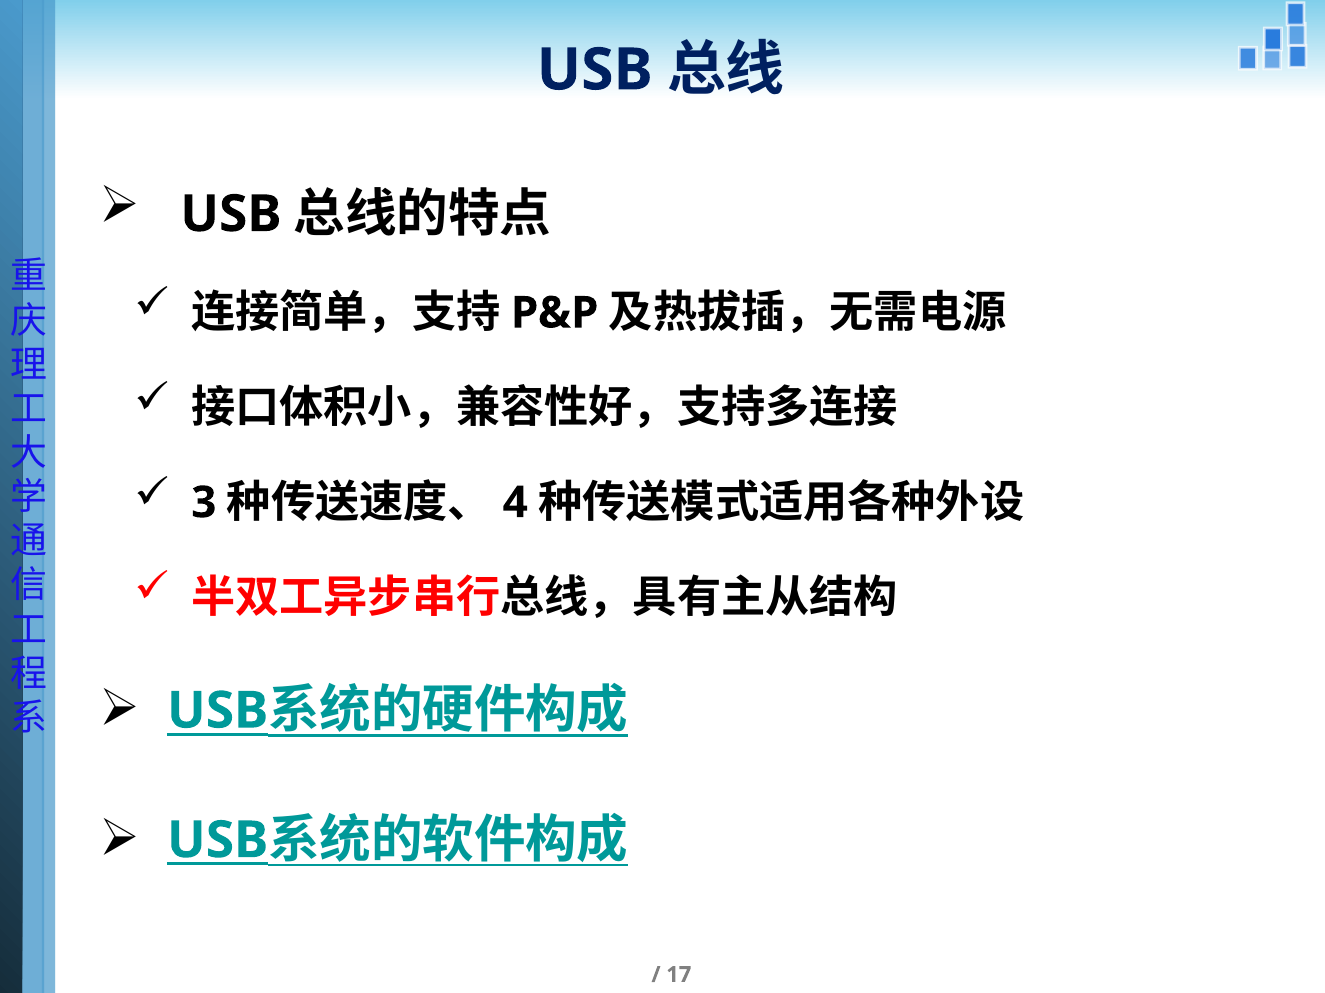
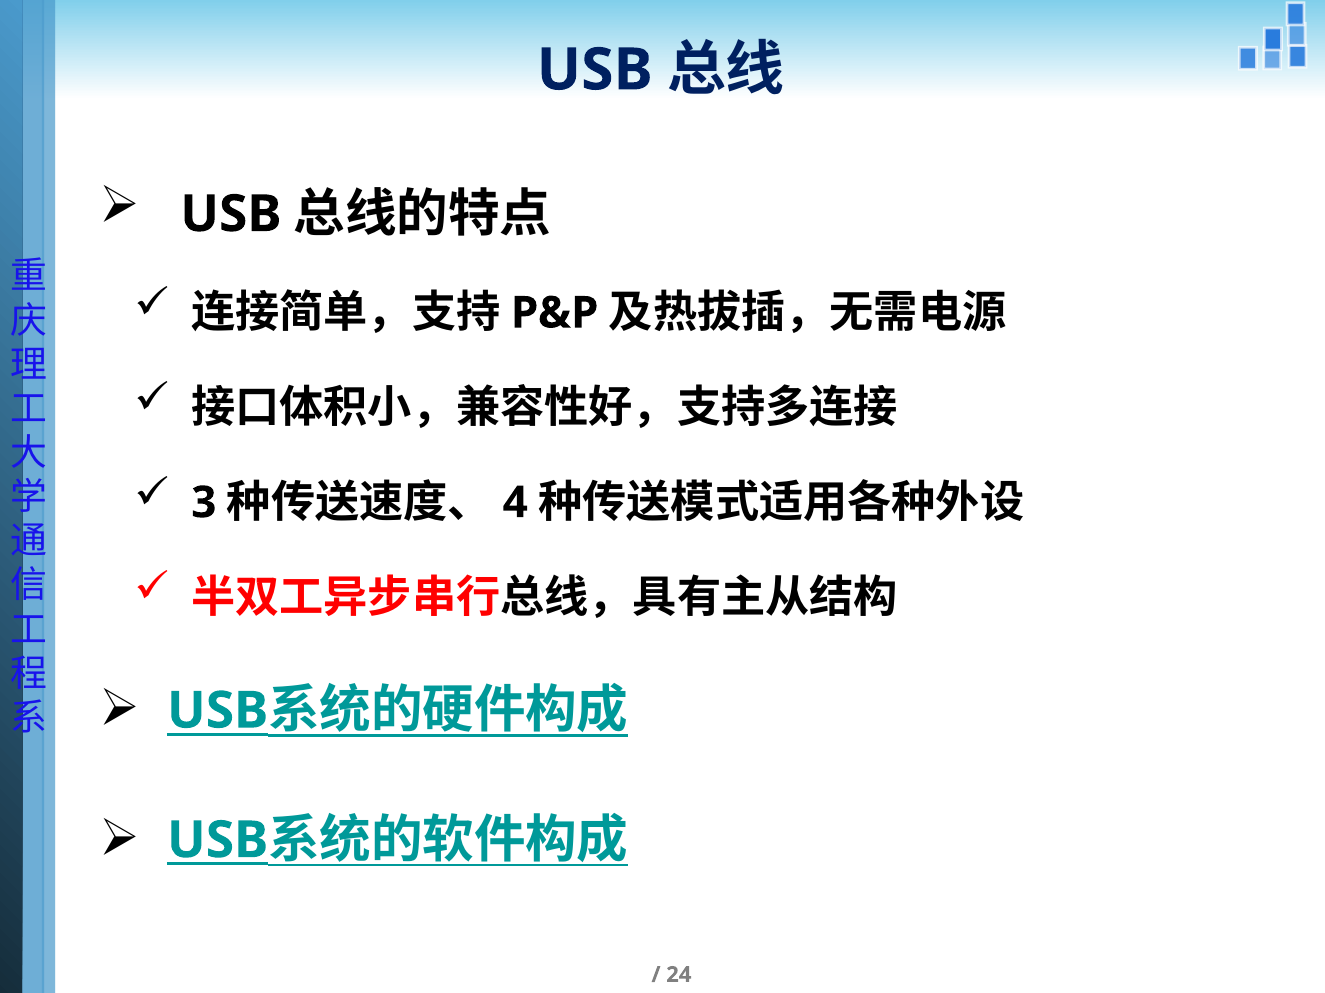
17: 17 -> 24
